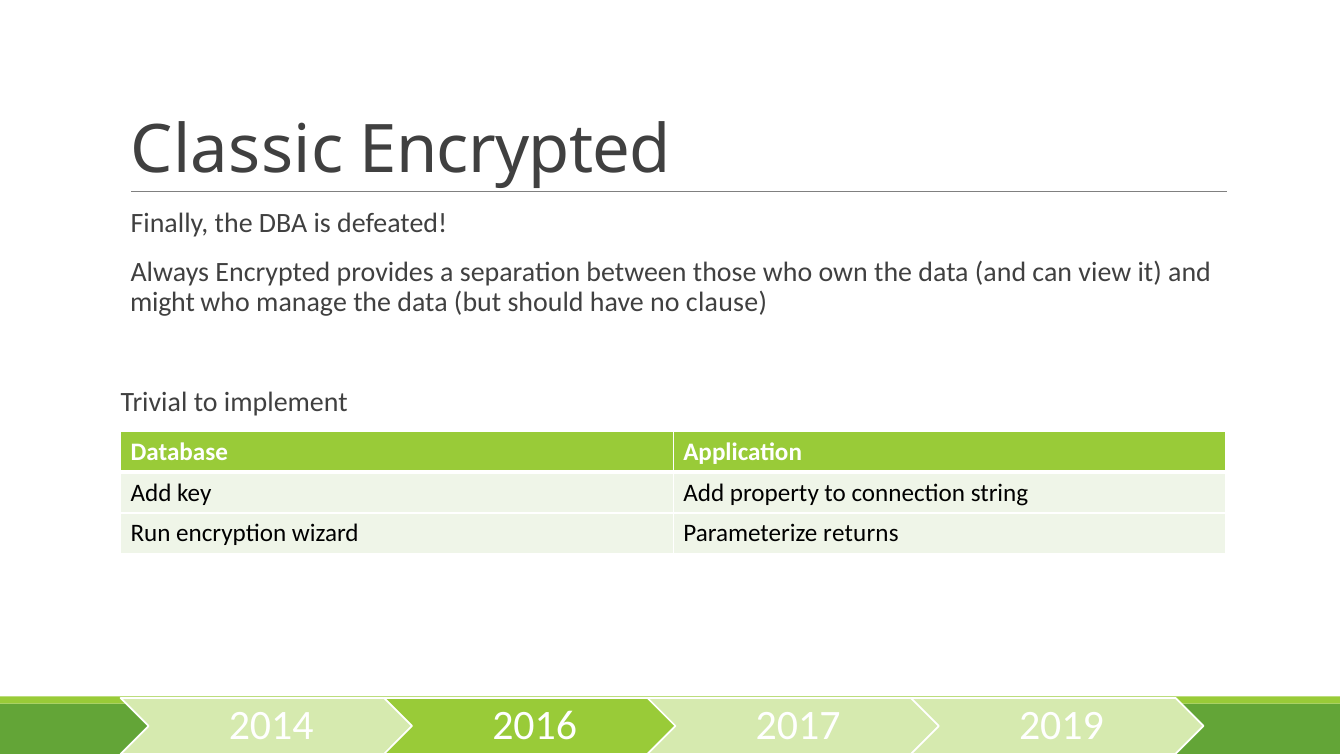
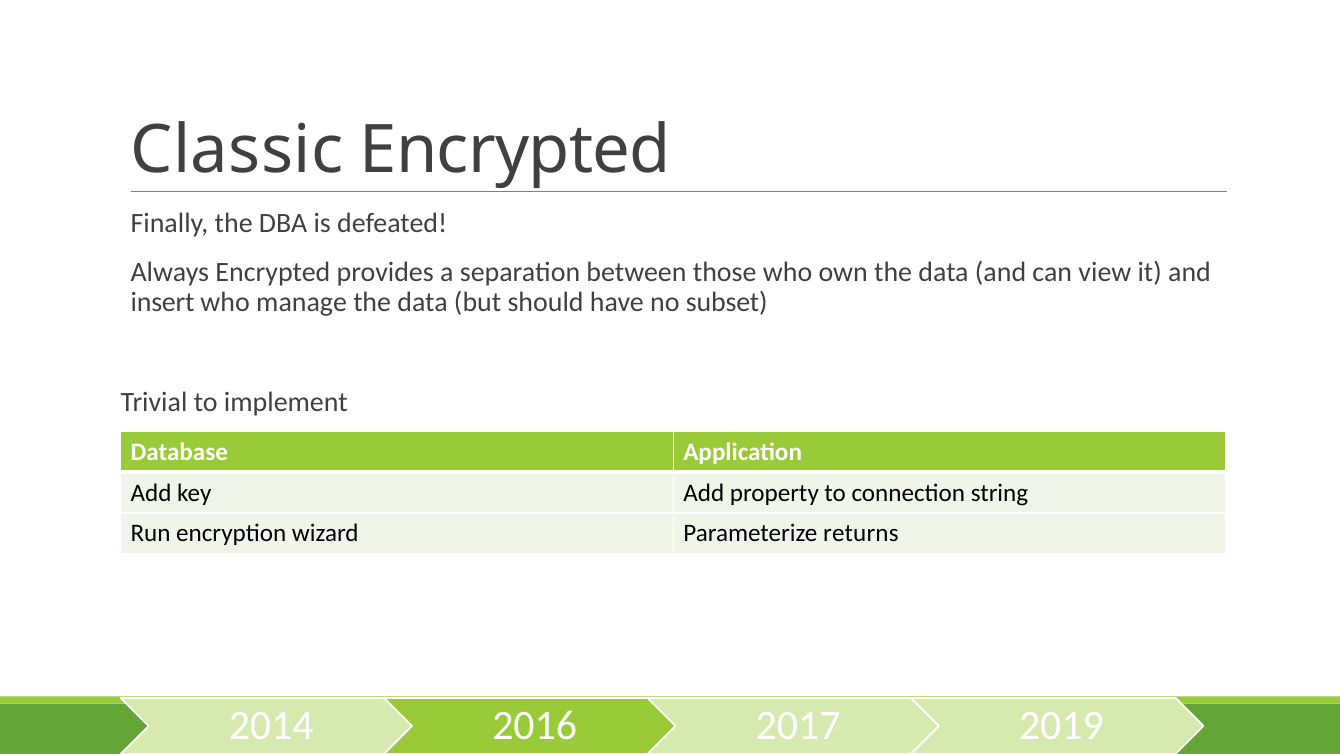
might: might -> insert
clause: clause -> subset
